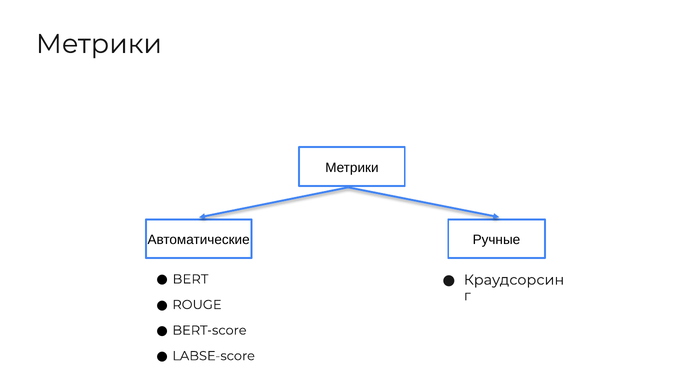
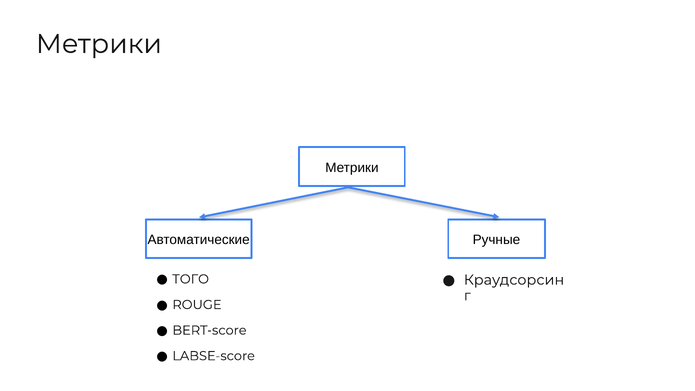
BERT: BERT -> ТОГО
